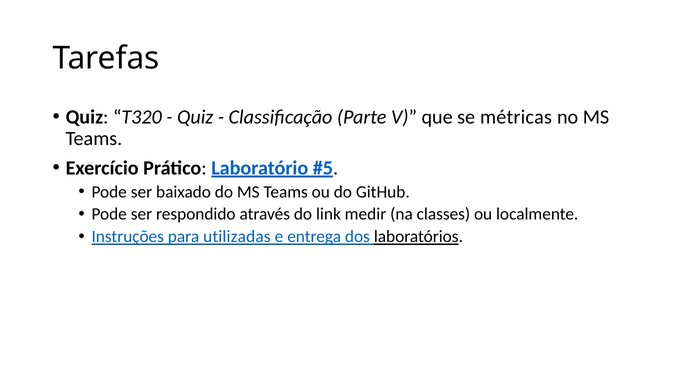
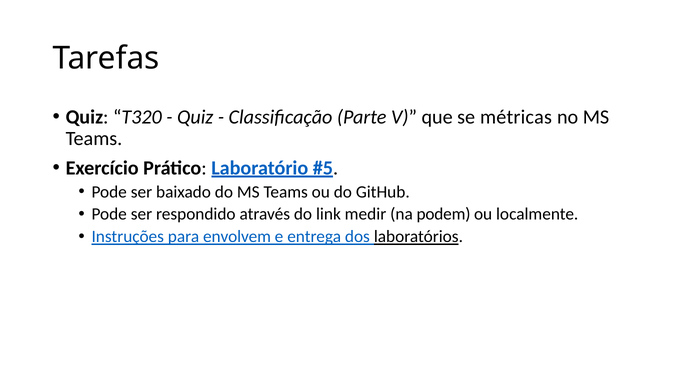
classes: classes -> podem
utilizadas: utilizadas -> envolvem
